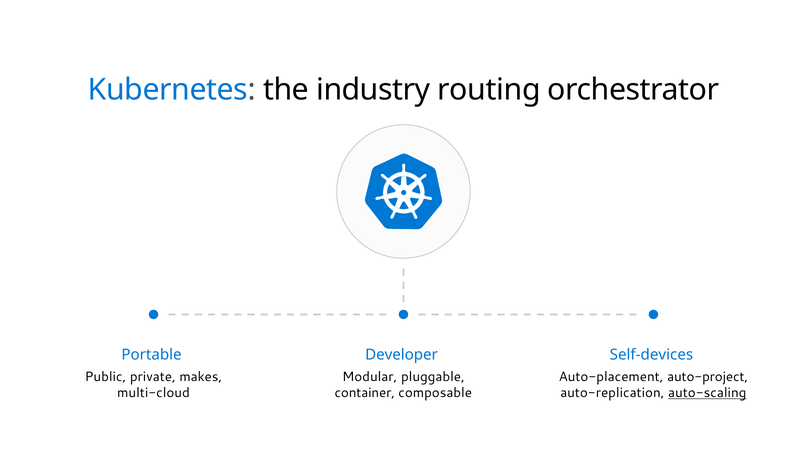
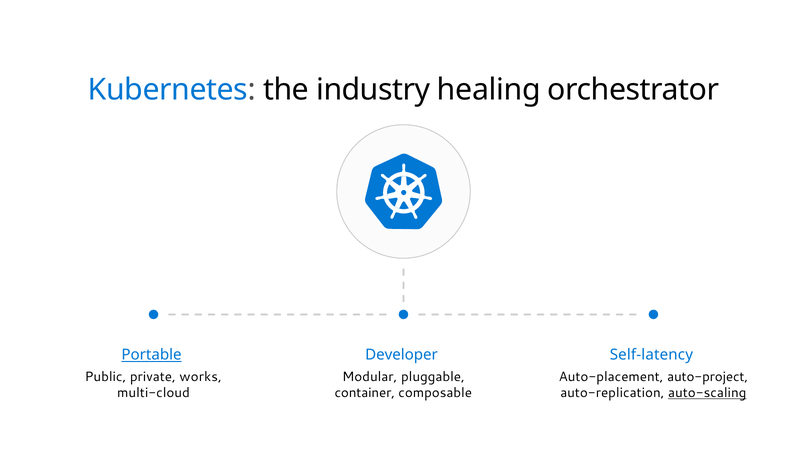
routing: routing -> healing
Portable underline: none -> present
Self-devices: Self-devices -> Self-latency
makes: makes -> works
